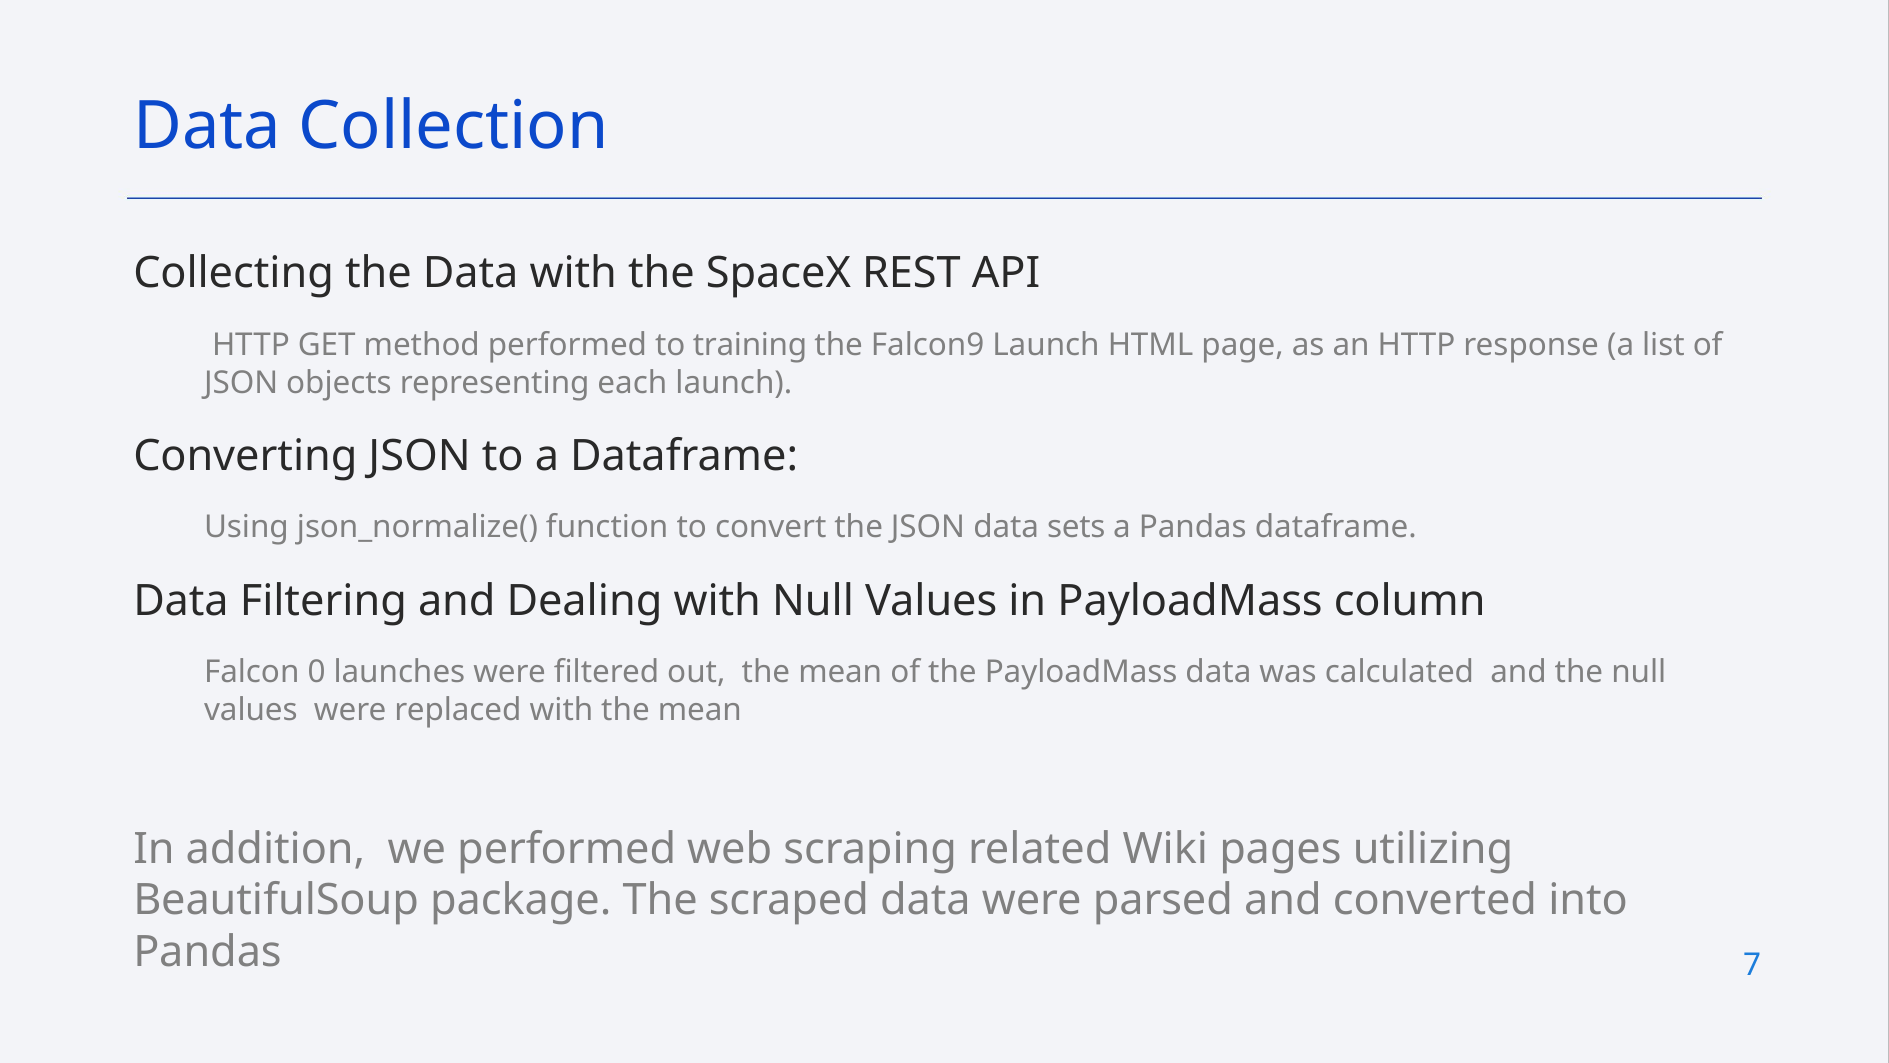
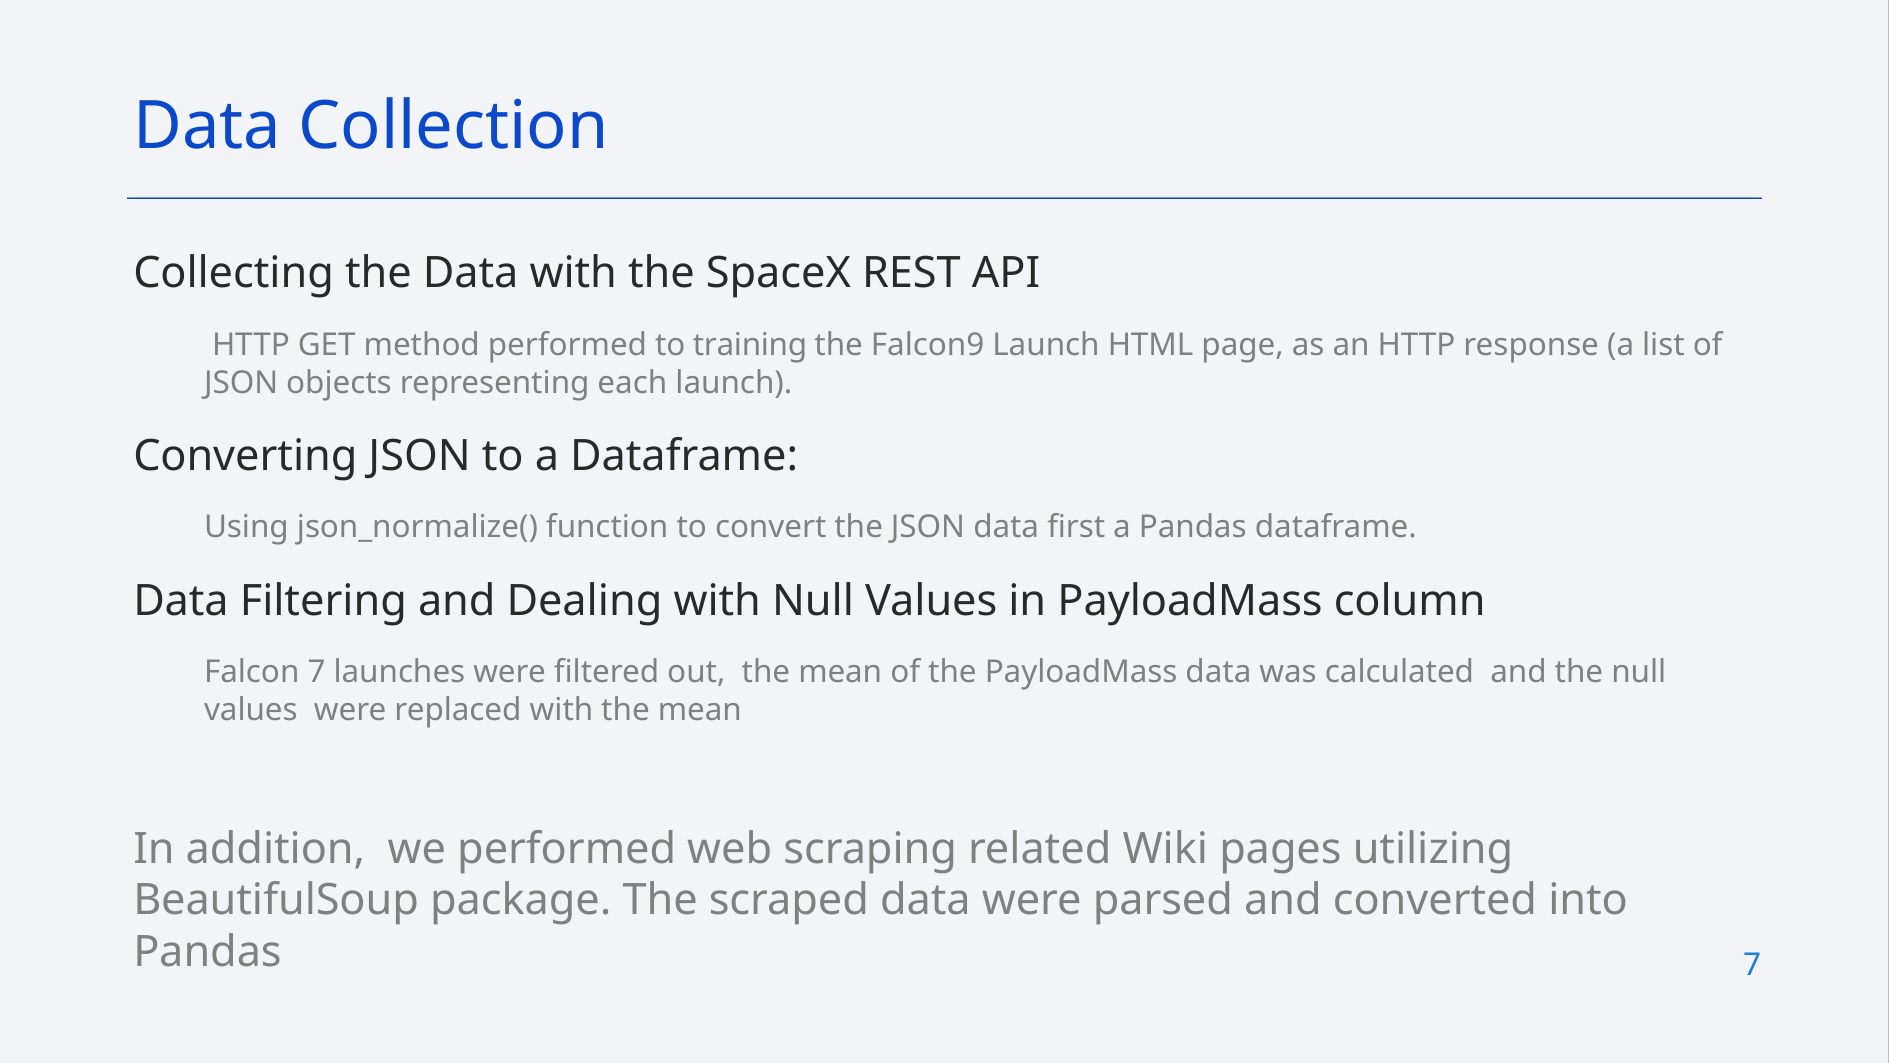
sets: sets -> first
Falcon 0: 0 -> 7
